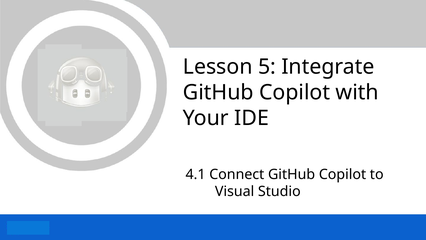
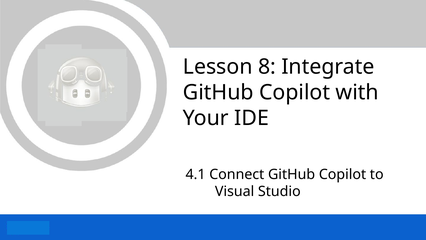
5: 5 -> 8
